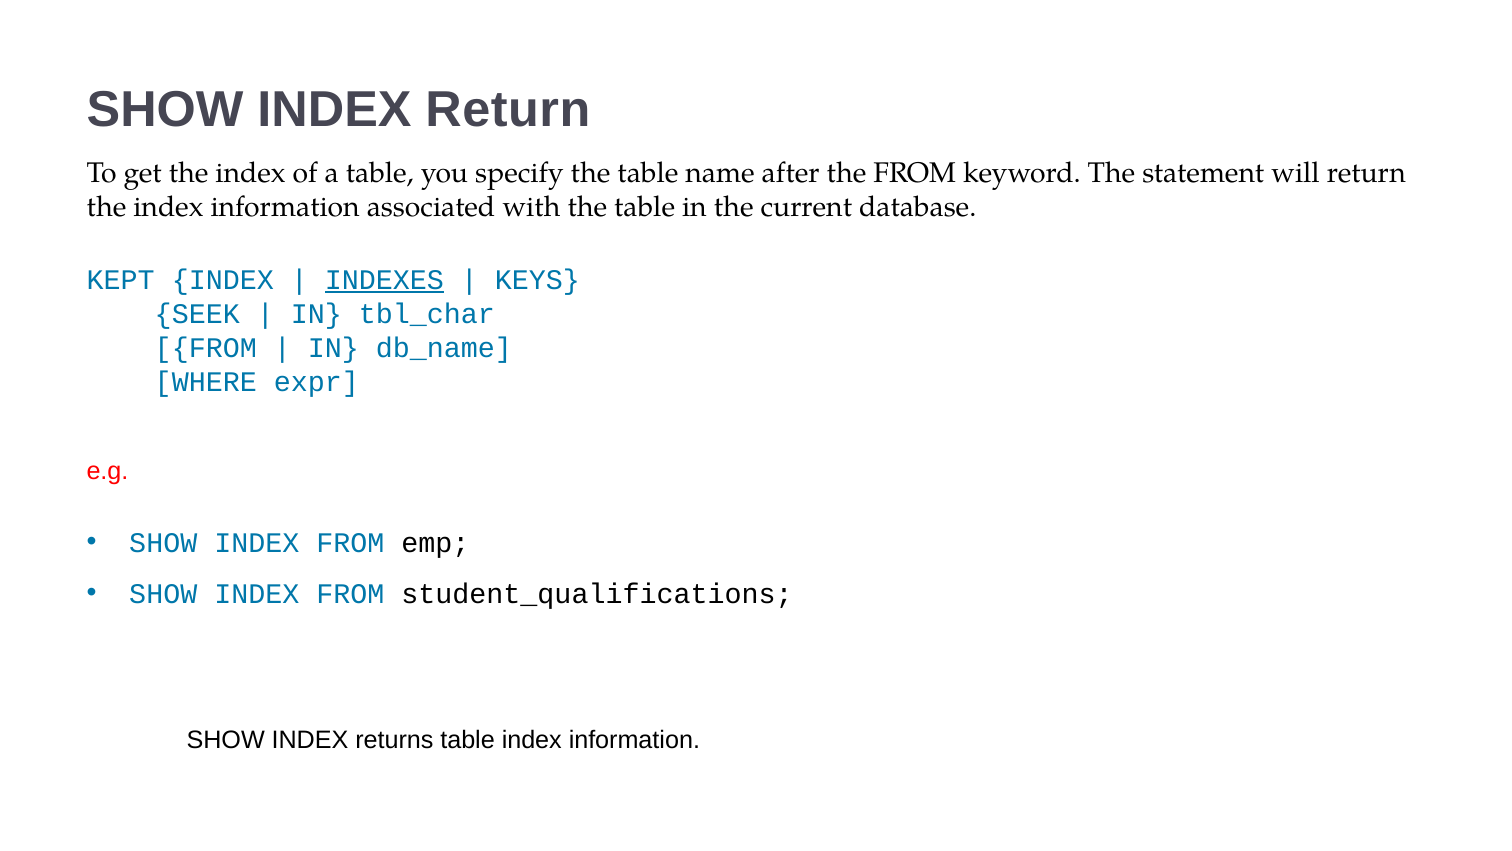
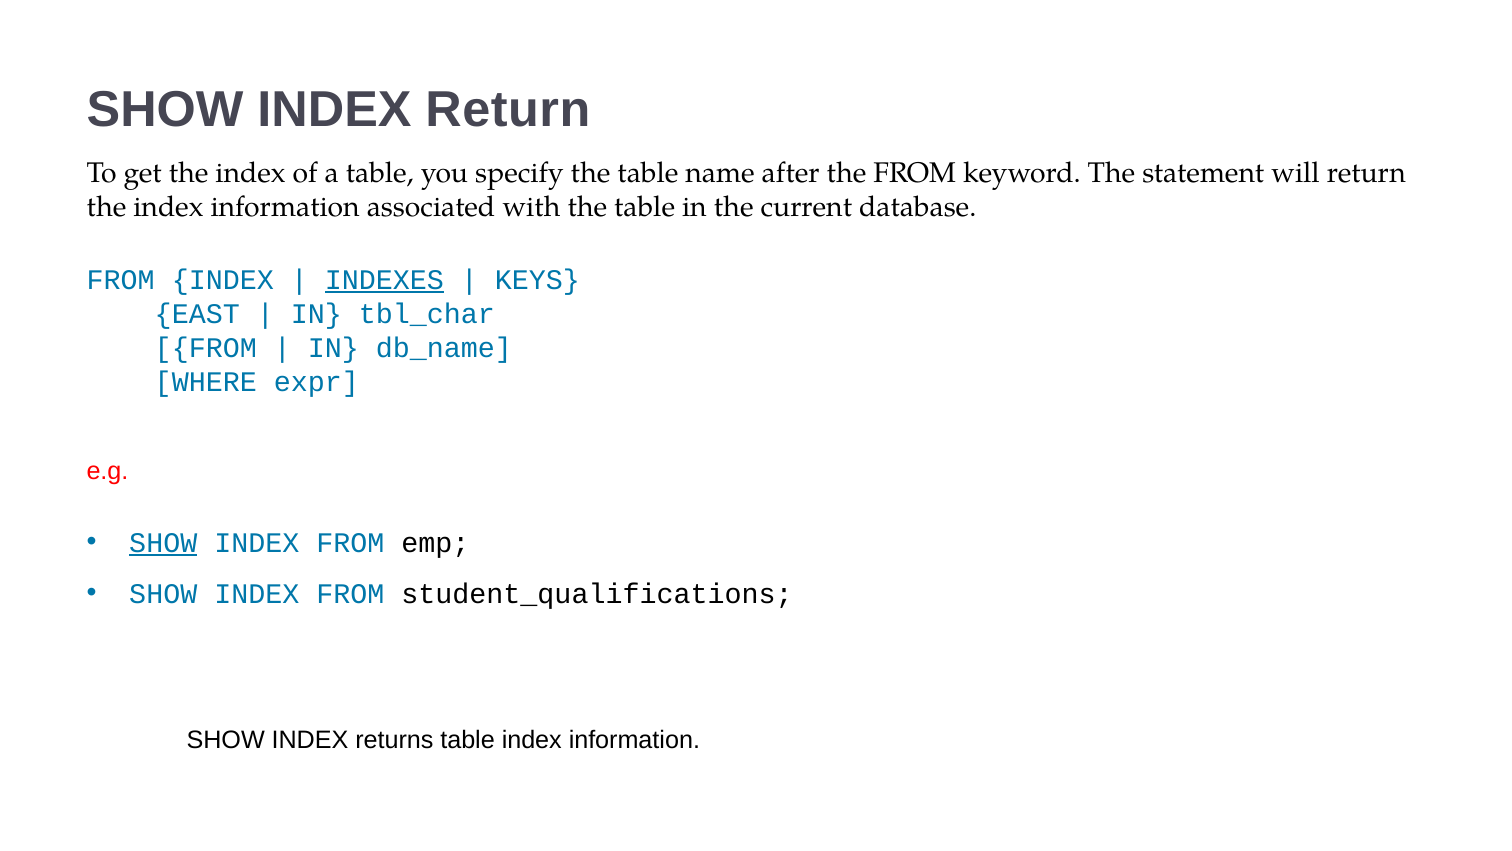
KEPT at (121, 280): KEPT -> FROM
SEEK: SEEK -> EAST
SHOW at (163, 543) underline: none -> present
